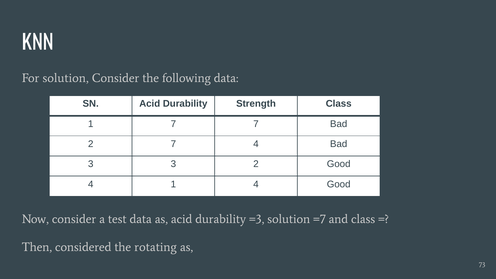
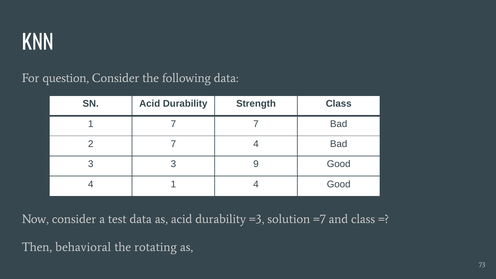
For solution: solution -> question
3 2: 2 -> 9
considered: considered -> behavioral
